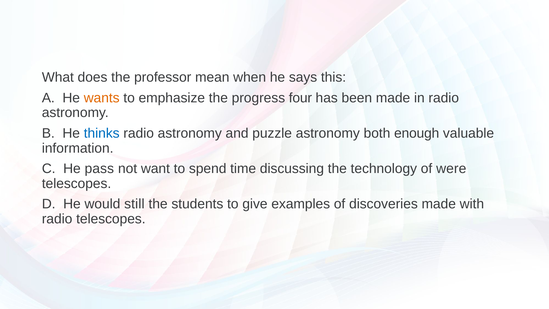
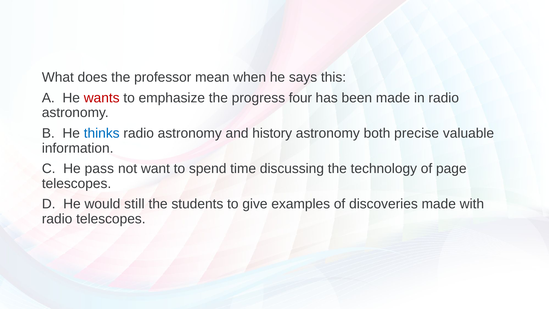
wants colour: orange -> red
puzzle: puzzle -> history
enough: enough -> precise
were: were -> page
